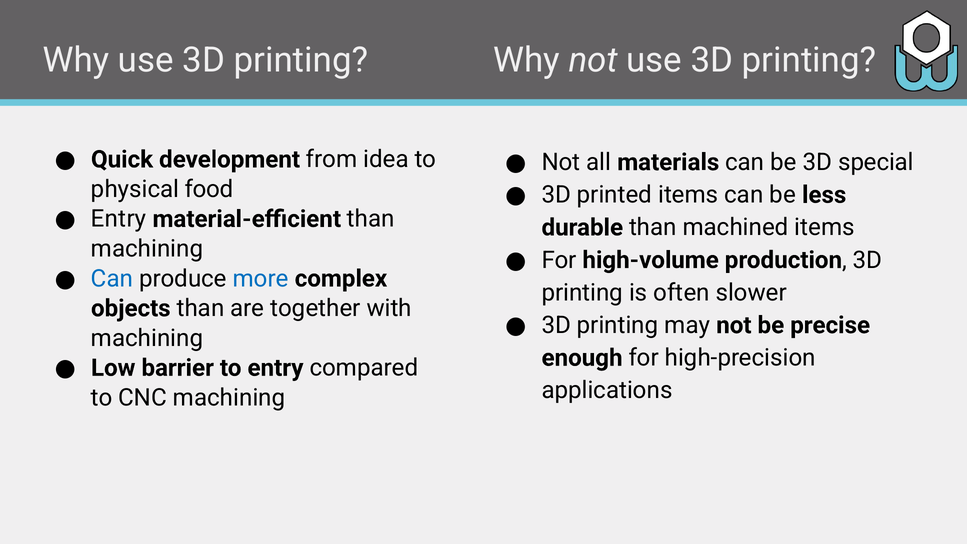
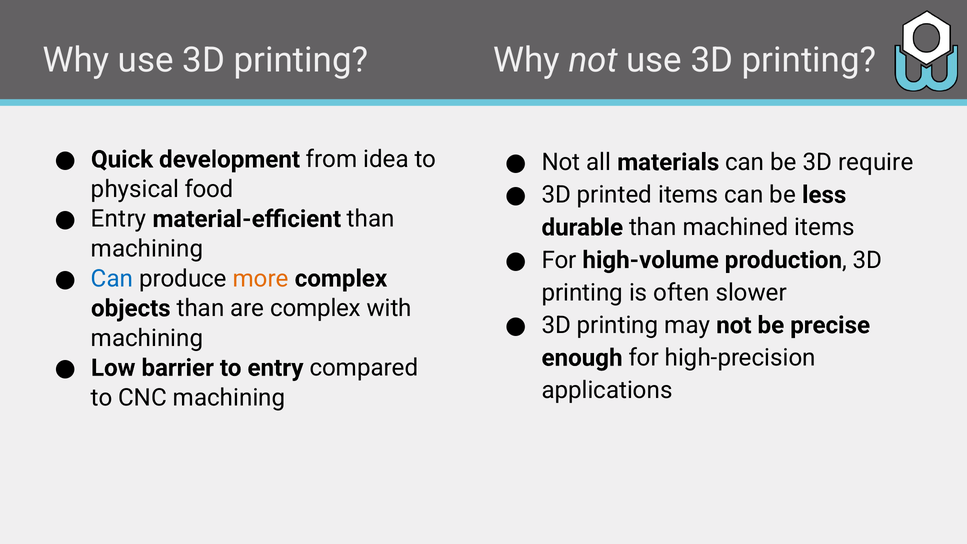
special: special -> require
more colour: blue -> orange
are together: together -> complex
